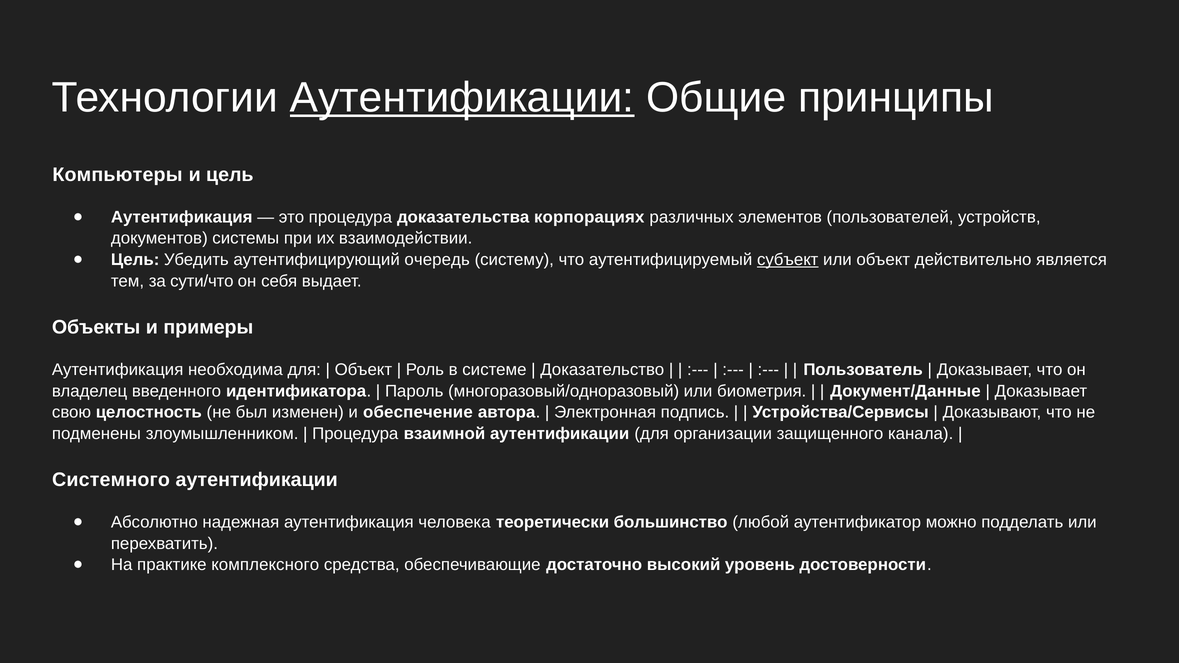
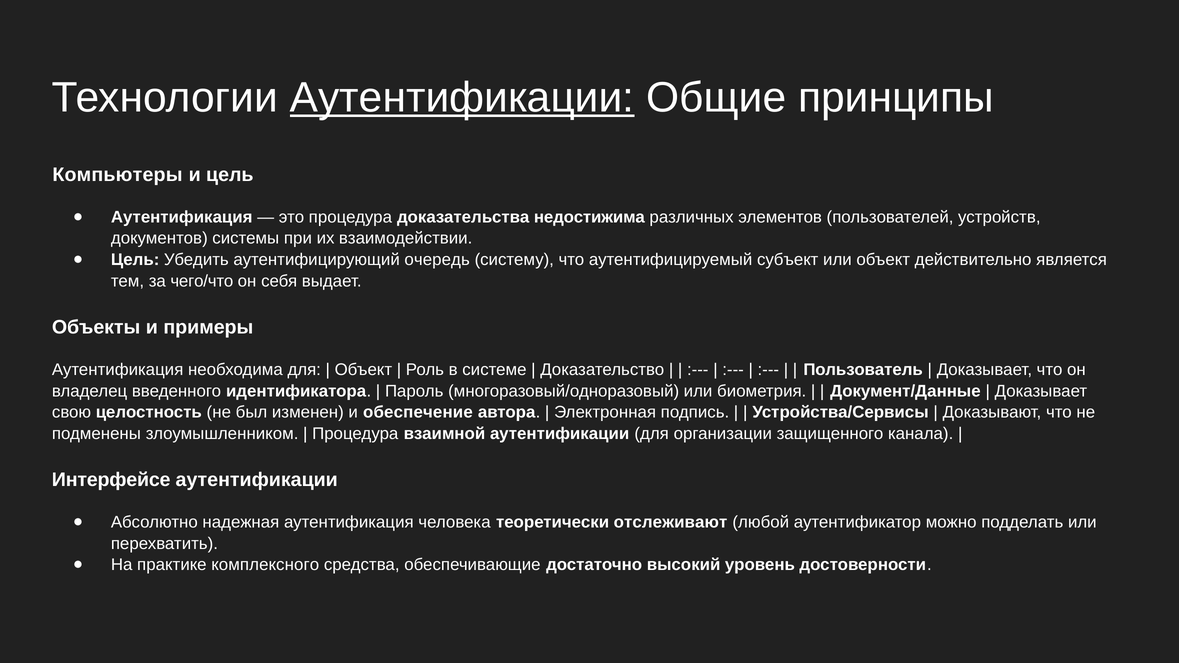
корпорациях: корпорациях -> недостижима
субъект underline: present -> none
сути/что: сути/что -> чего/что
Системного: Системного -> Интерфейсе
большинство: большинство -> отслеживают
